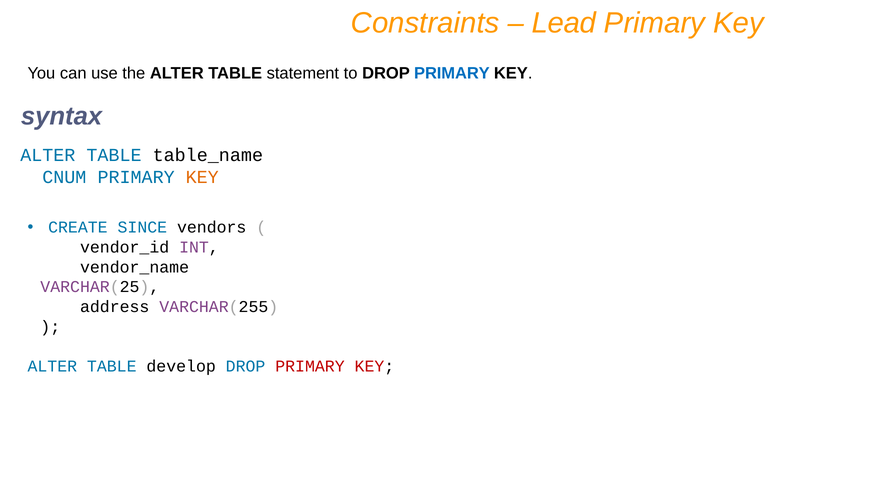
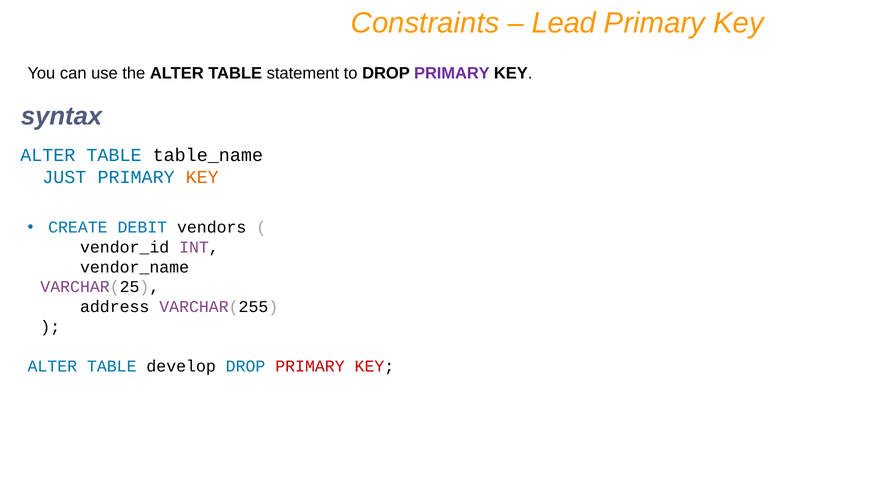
PRIMARY at (452, 73) colour: blue -> purple
CNUM: CNUM -> JUST
SINCE: SINCE -> DEBIT
